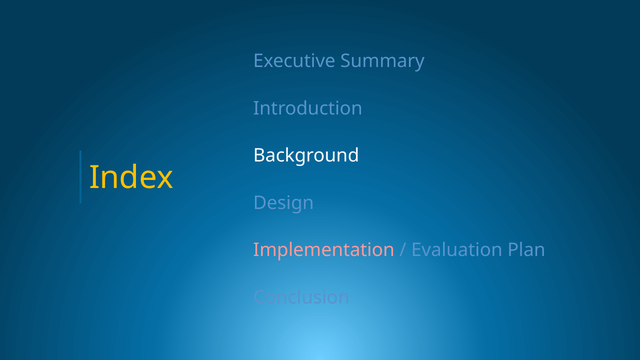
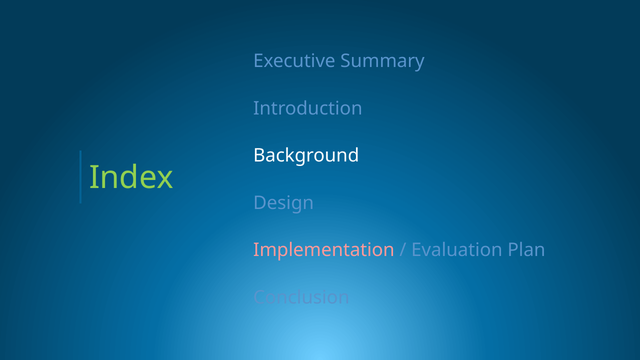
Index colour: yellow -> light green
